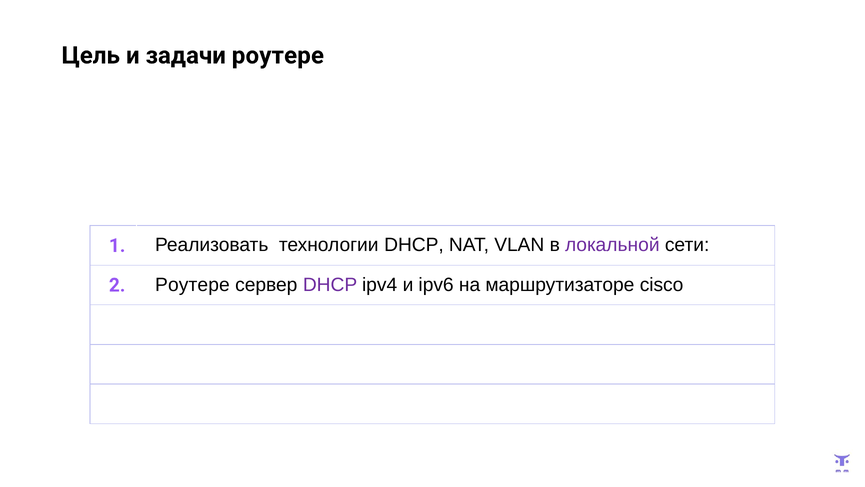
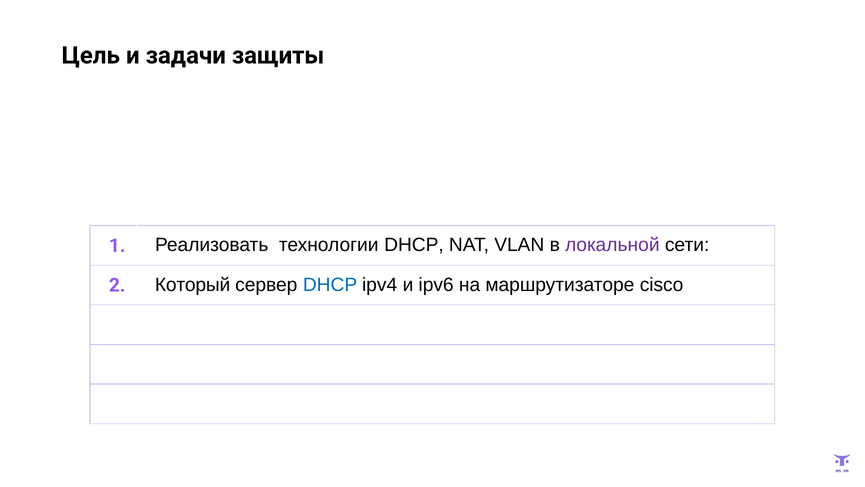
задачи роутере: роутере -> защиты
2 Роутере: Роутере -> Который
DHCP at (330, 285) colour: purple -> blue
